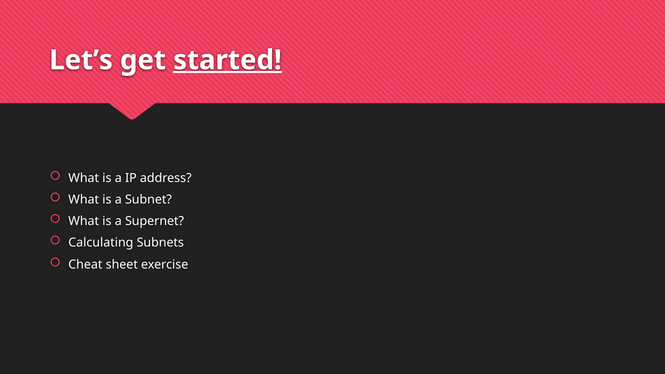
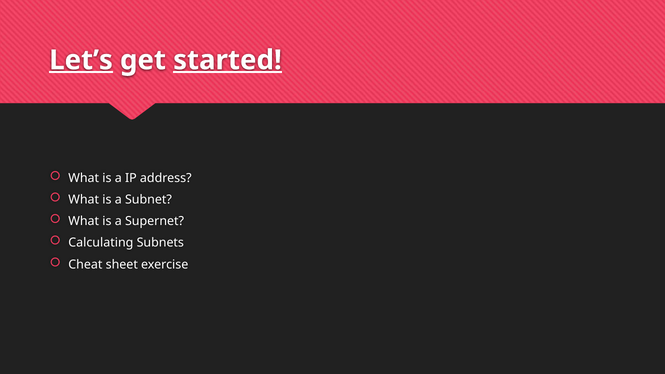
Let’s underline: none -> present
